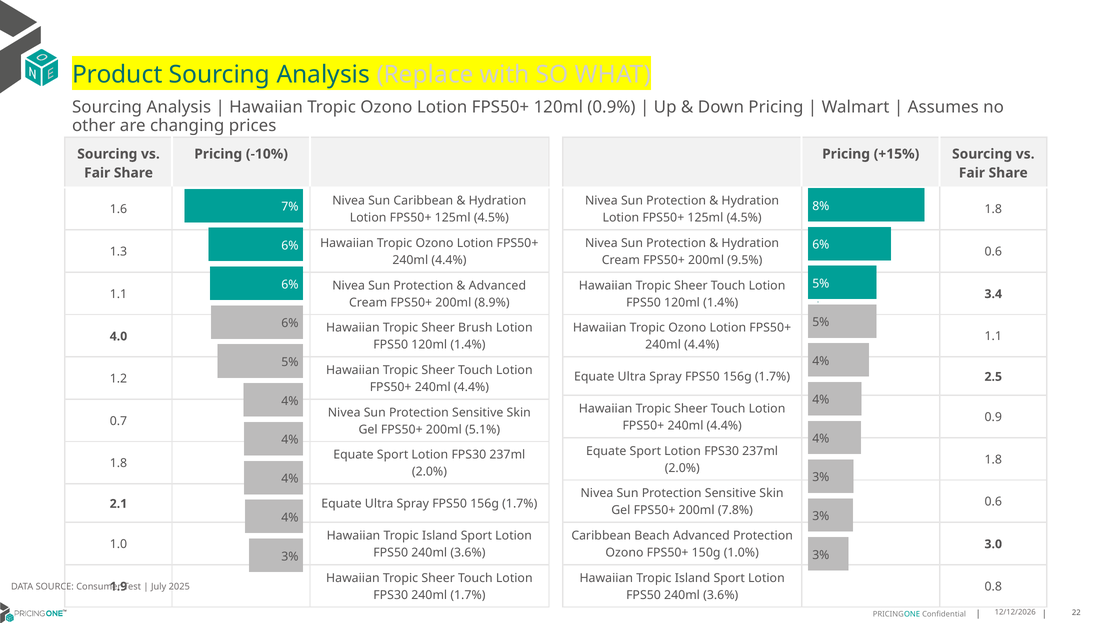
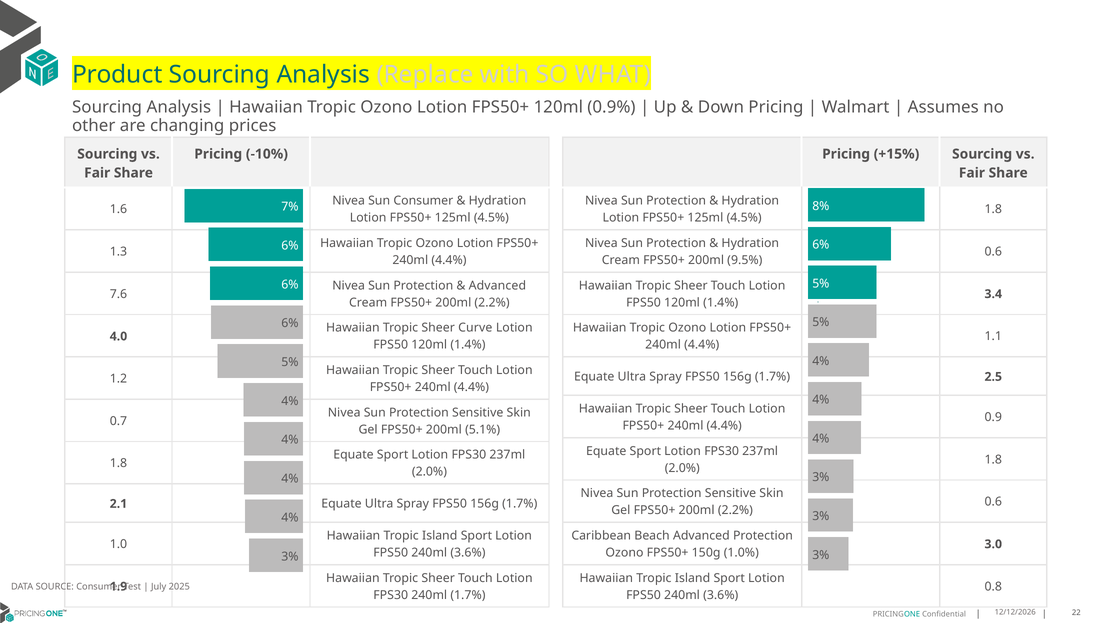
Sun Caribbean: Caribbean -> Consumer
1.1 at (118, 294): 1.1 -> 7.6
Cream FPS50+ 200ml 8.9%: 8.9% -> 2.2%
Brush: Brush -> Curve
Gel FPS50+ 200ml 7.8%: 7.8% -> 2.2%
